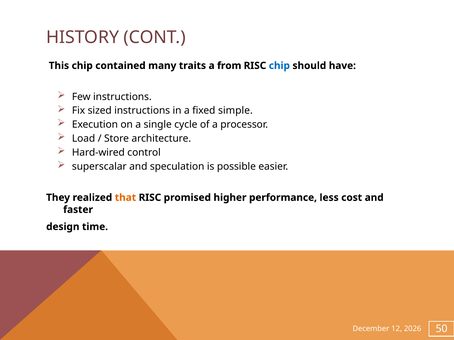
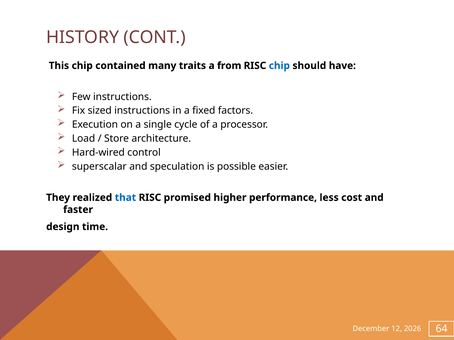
simple: simple -> factors
that colour: orange -> blue
50: 50 -> 64
